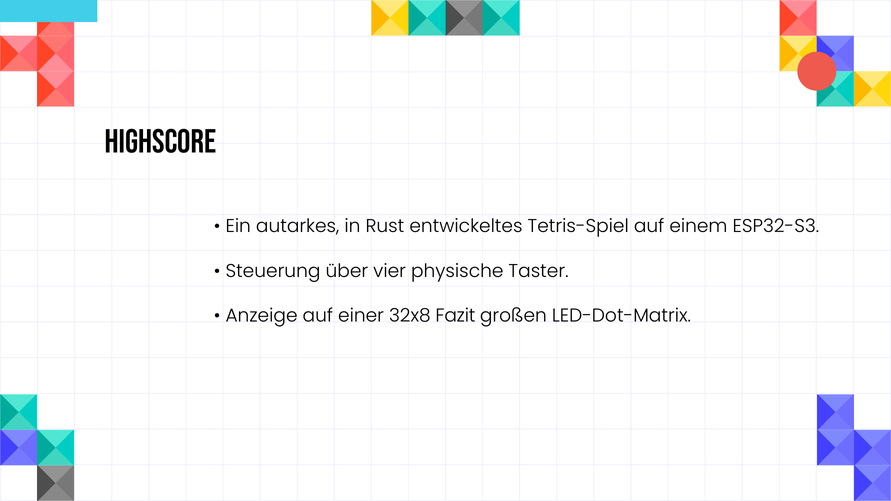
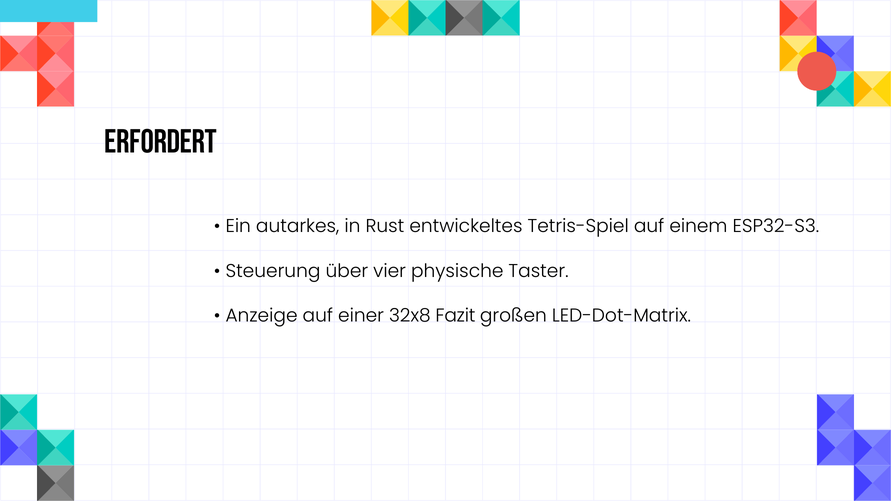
Highscore: Highscore -> Erfordert
